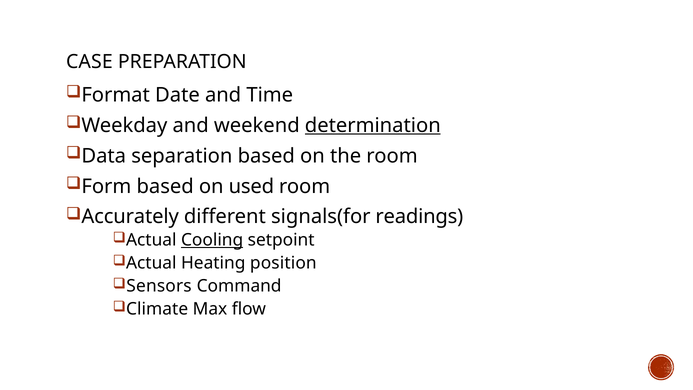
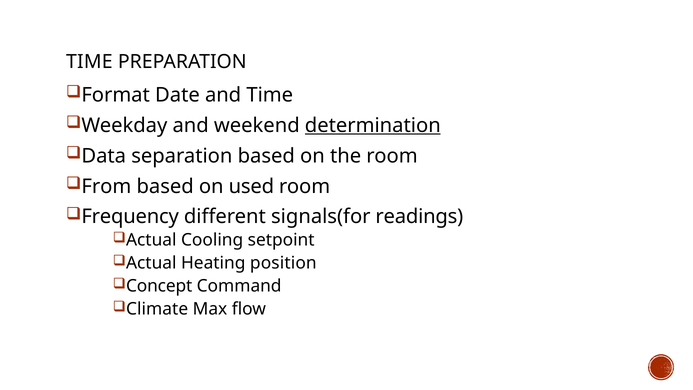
CASE at (89, 62): CASE -> TIME
Form: Form -> From
Accurately: Accurately -> Frequency
Cooling underline: present -> none
Sensors: Sensors -> Concept
